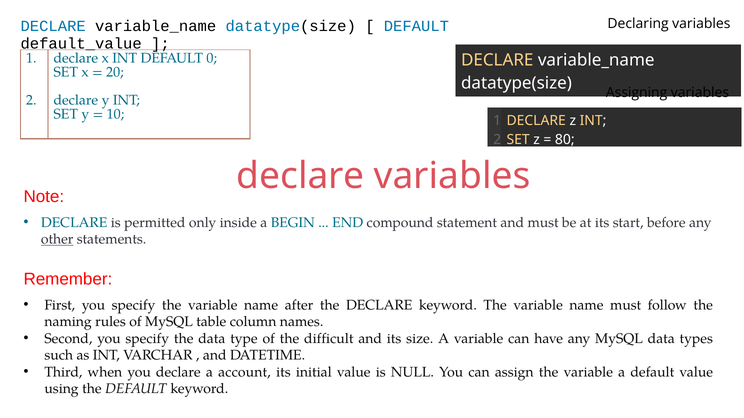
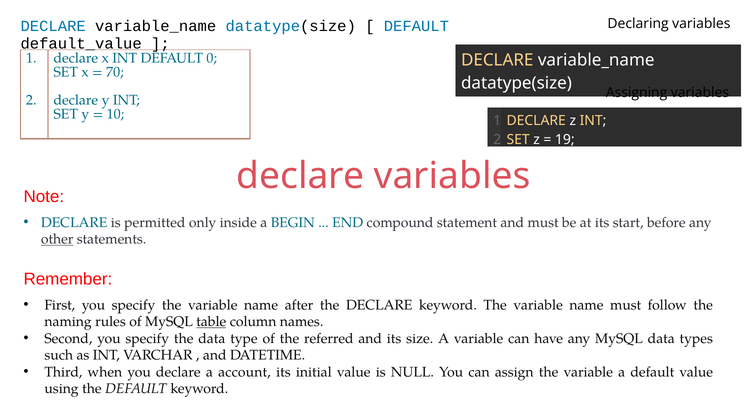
20: 20 -> 70
80: 80 -> 19
table underline: none -> present
difficult: difficult -> referred
